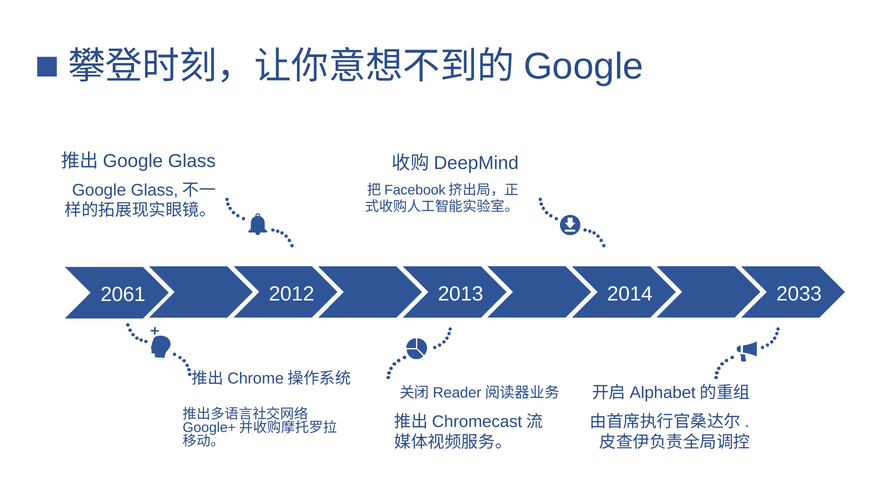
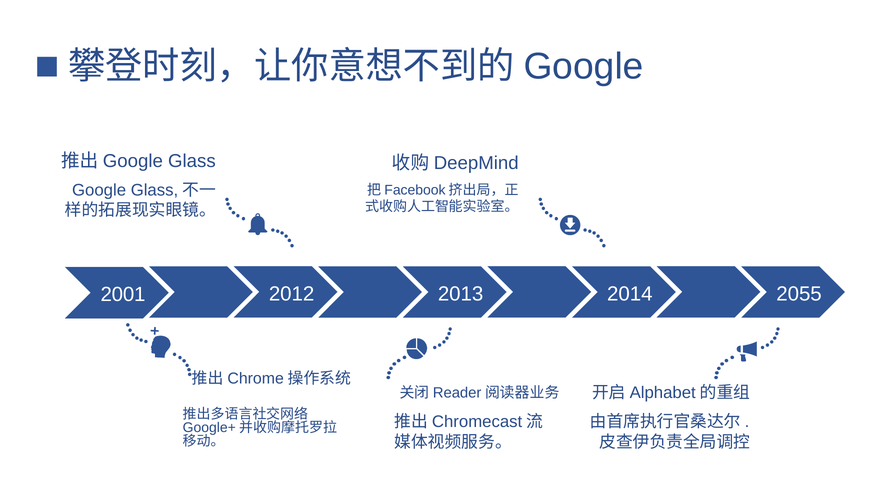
2061: 2061 -> 2001
2033: 2033 -> 2055
